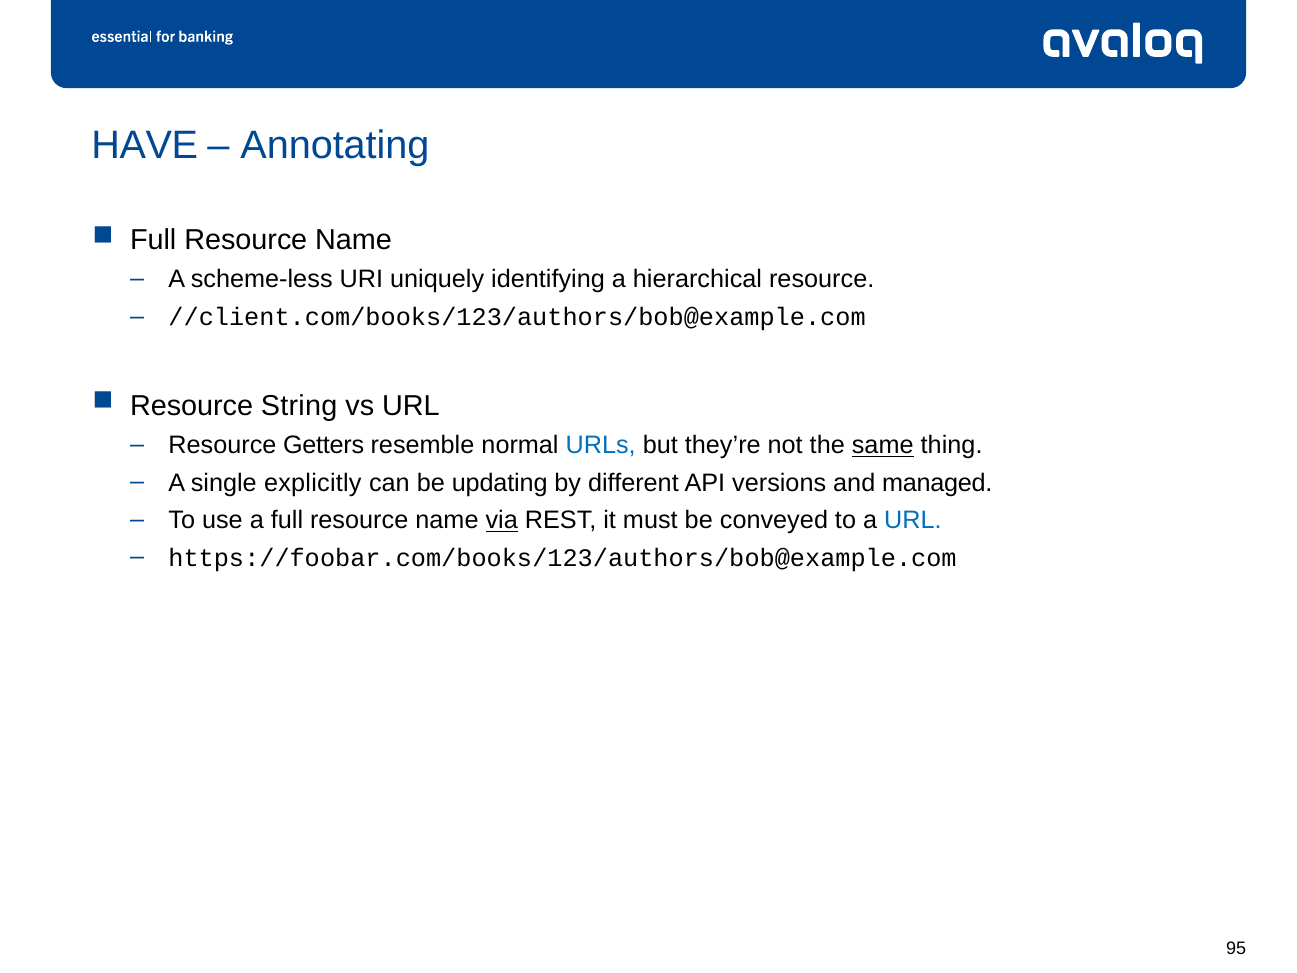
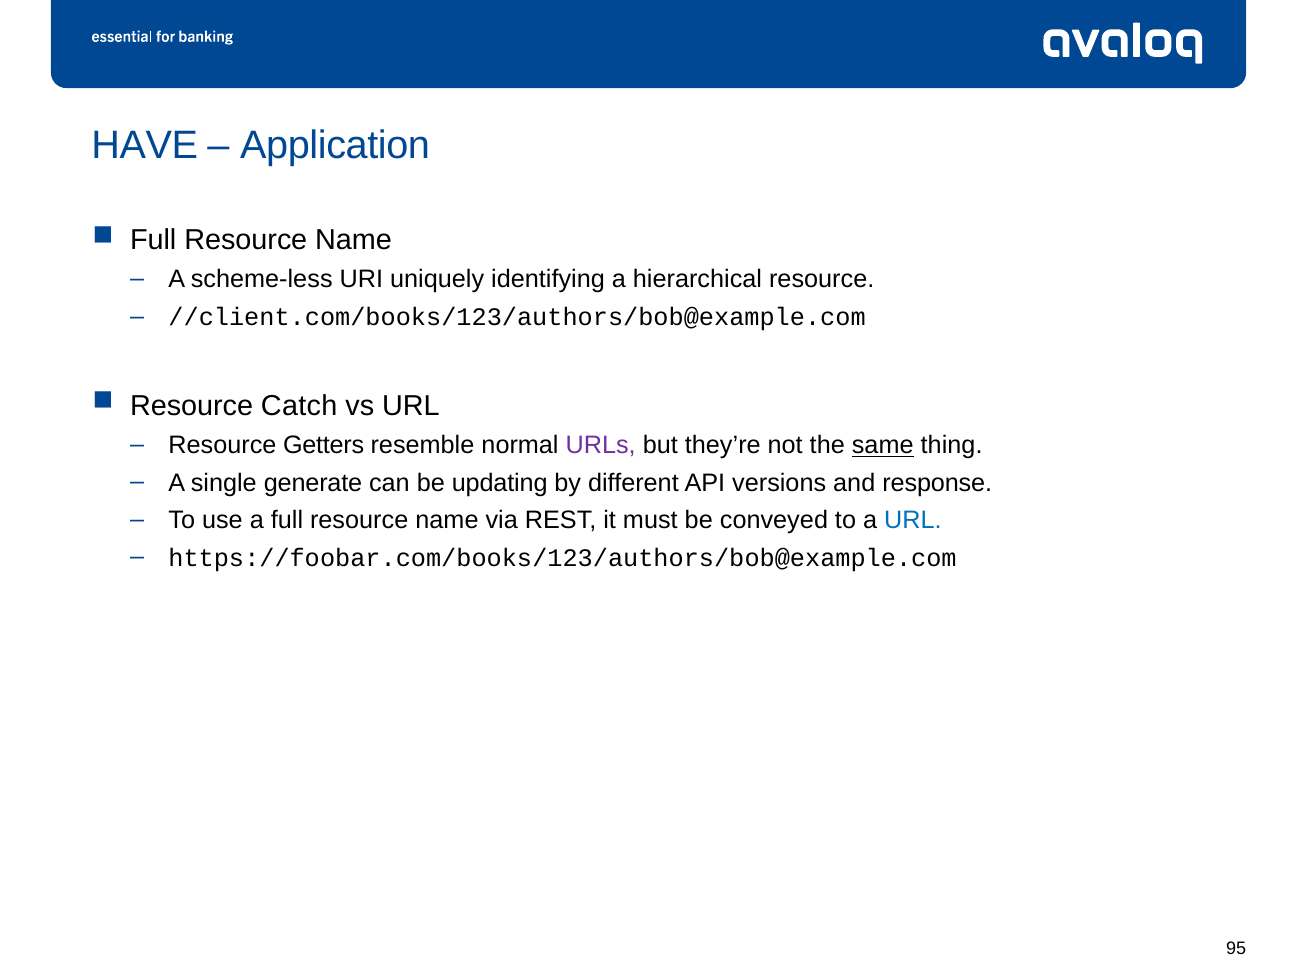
Annotating: Annotating -> Application
String: String -> Catch
URLs colour: blue -> purple
explicitly: explicitly -> generate
managed: managed -> response
via underline: present -> none
